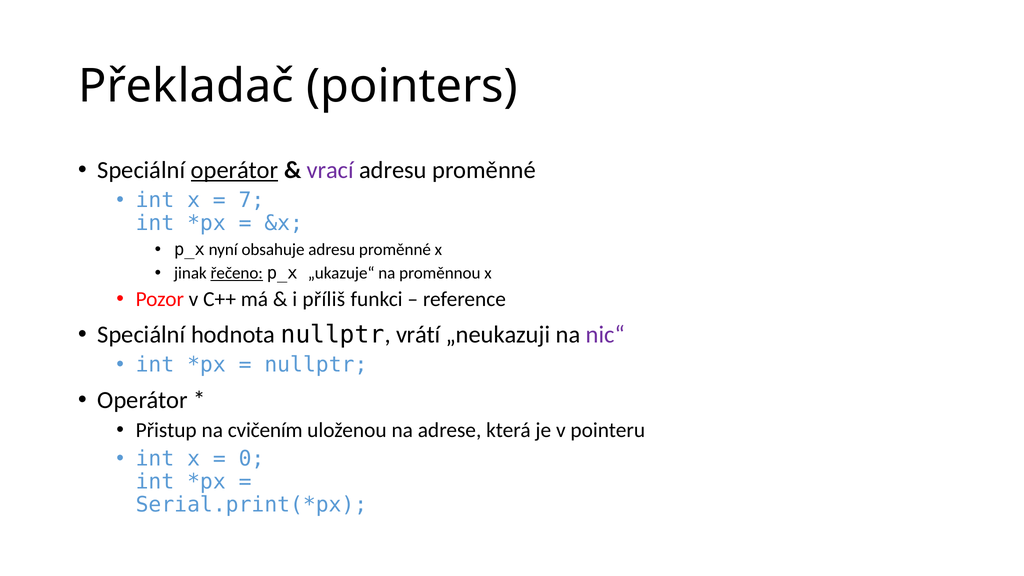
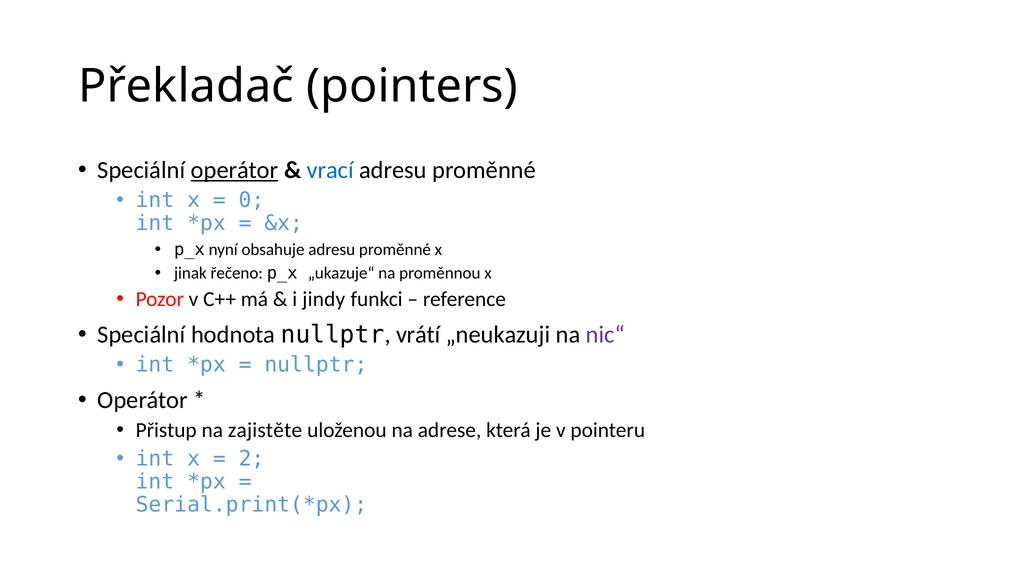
vrací colour: purple -> blue
7: 7 -> 0
řečeno underline: present -> none
příliš: příliš -> jindy
cvičením: cvičením -> zajistěte
0: 0 -> 2
